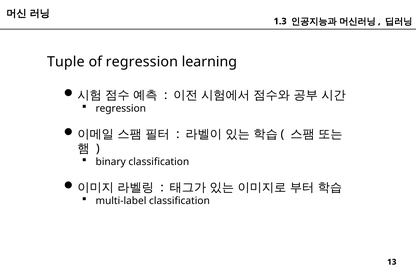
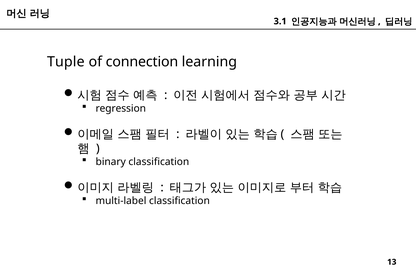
1.3: 1.3 -> 3.1
of regression: regression -> connection
